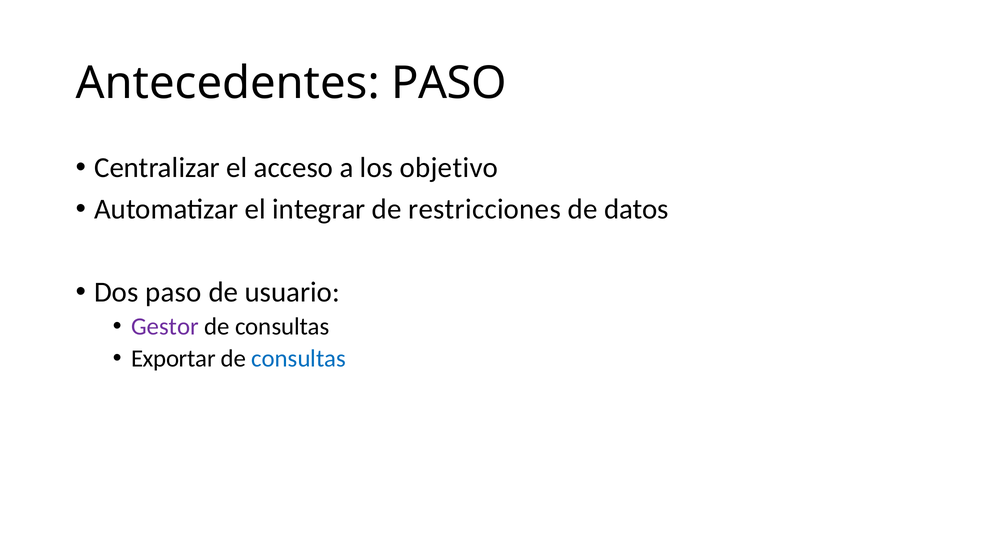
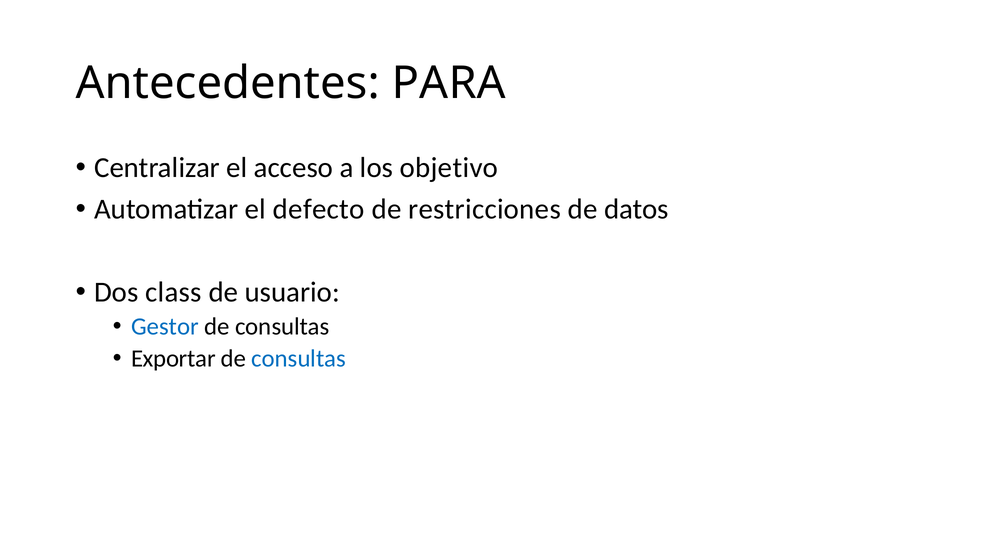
Antecedentes PASO: PASO -> PARA
integrar: integrar -> defecto
Dos paso: paso -> class
Gestor colour: purple -> blue
